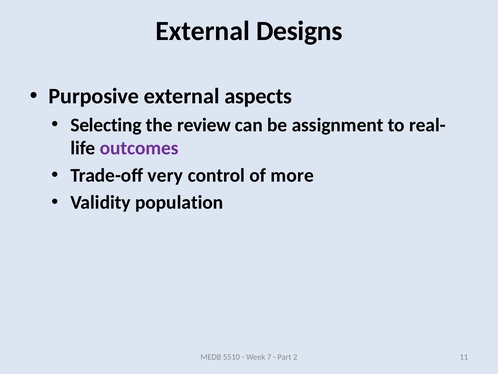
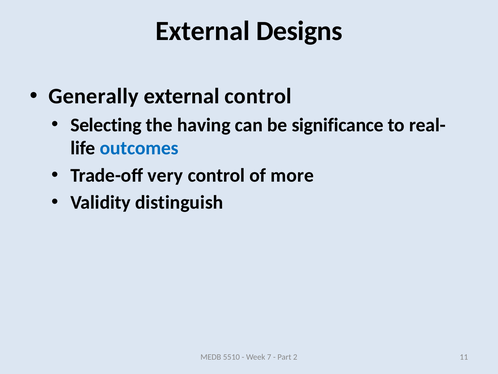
Purposive: Purposive -> Generally
external aspects: aspects -> control
review: review -> having
assignment: assignment -> significance
outcomes colour: purple -> blue
population: population -> distinguish
